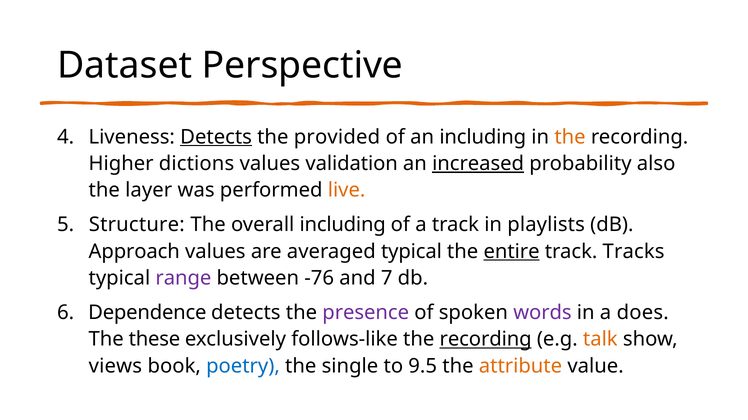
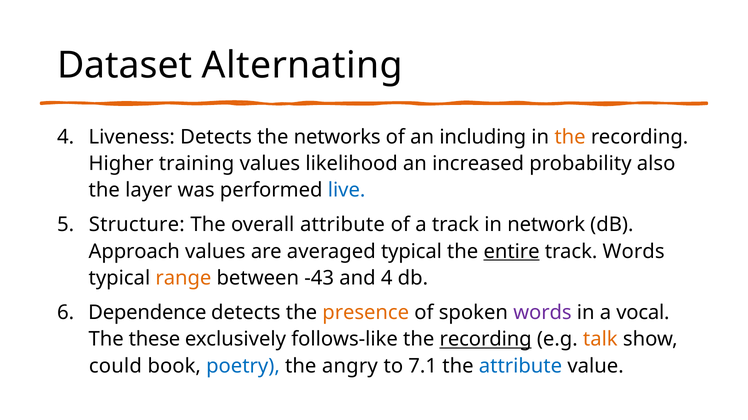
Perspective: Perspective -> Alternating
Detects at (216, 137) underline: present -> none
provided: provided -> networks
dictions: dictions -> training
validation: validation -> likelihood
increased underline: present -> none
live colour: orange -> blue
overall including: including -> attribute
playlists: playlists -> network
track Tracks: Tracks -> Words
range colour: purple -> orange
-76: -76 -> -43
and 7: 7 -> 4
presence colour: purple -> orange
does: does -> vocal
views: views -> could
single: single -> angry
9.5: 9.5 -> 7.1
attribute at (520, 367) colour: orange -> blue
